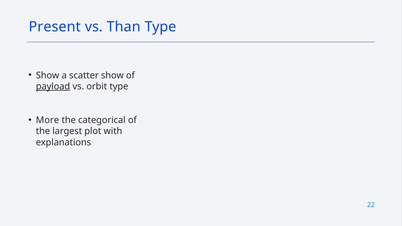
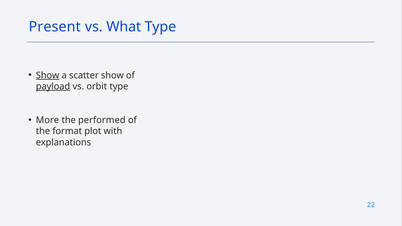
Than: Than -> What
Show at (48, 75) underline: none -> present
categorical: categorical -> performed
largest: largest -> format
